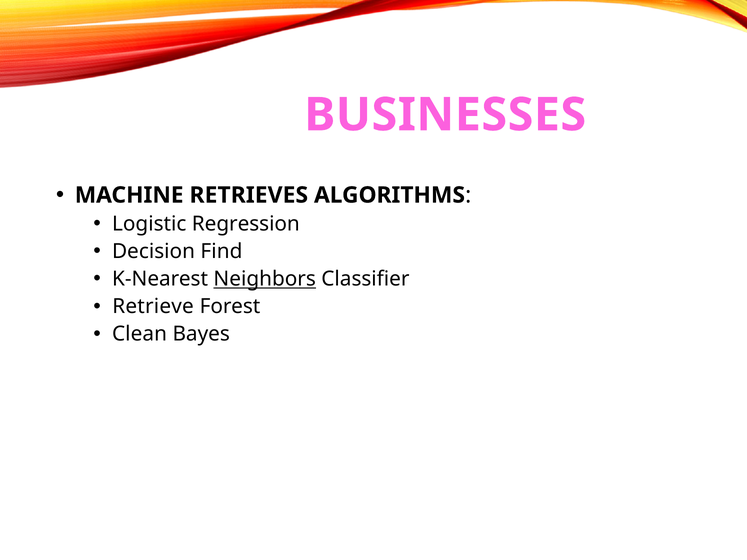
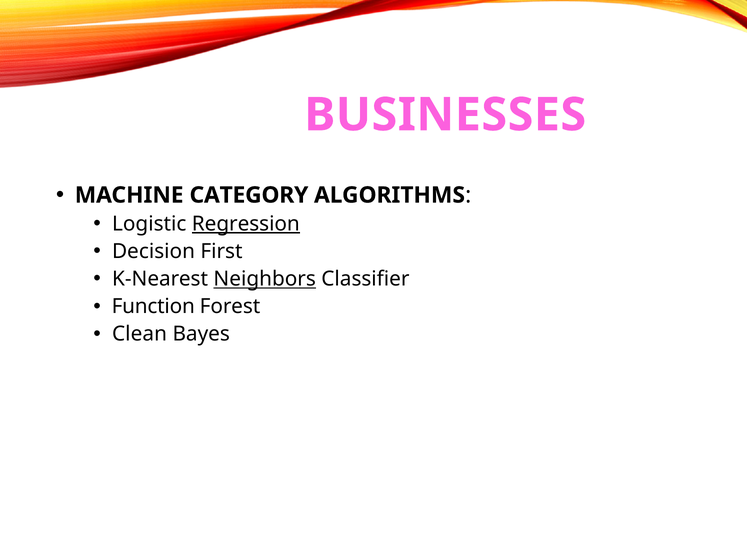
RETRIEVES: RETRIEVES -> CATEGORY
Regression underline: none -> present
Find: Find -> First
Retrieve: Retrieve -> Function
